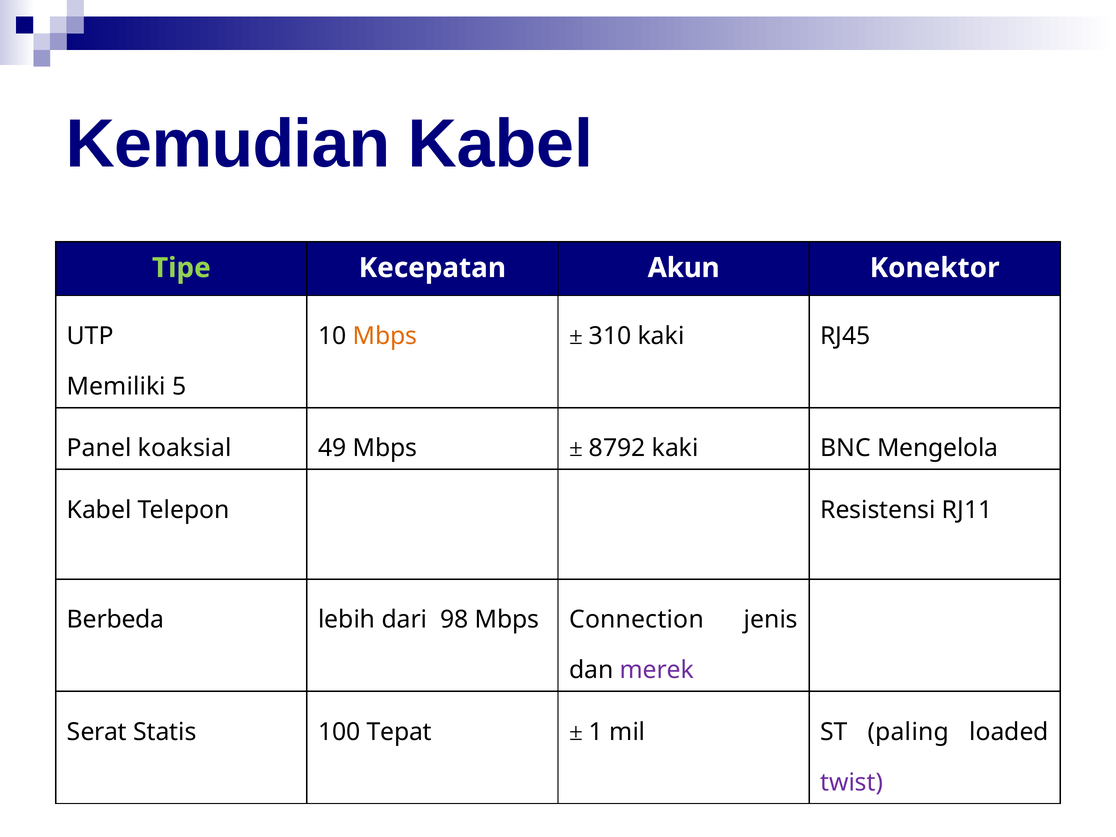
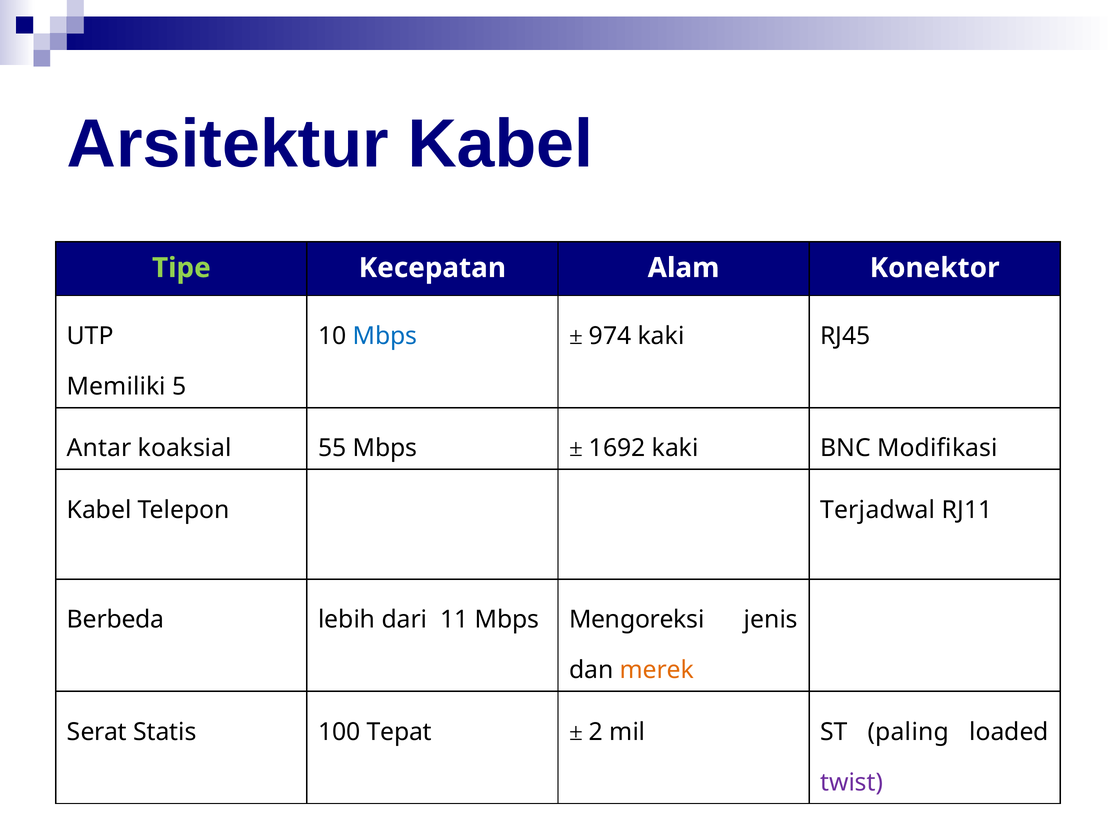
Kemudian: Kemudian -> Arsitektur
Akun: Akun -> Alam
Mbps at (385, 336) colour: orange -> blue
310: 310 -> 974
Panel: Panel -> Antar
49: 49 -> 55
8792: 8792 -> 1692
Mengelola: Mengelola -> Modifikasi
Resistensi: Resistensi -> Terjadwal
98: 98 -> 11
Connection: Connection -> Mengoreksi
merek colour: purple -> orange
1: 1 -> 2
